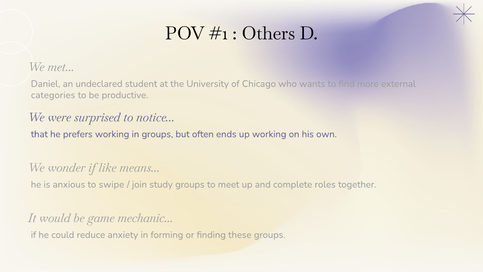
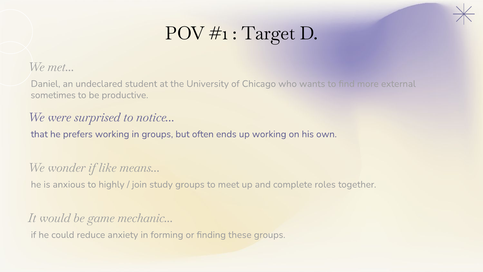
Others: Others -> Target
categories: categories -> sometimes
swipe: swipe -> highly
